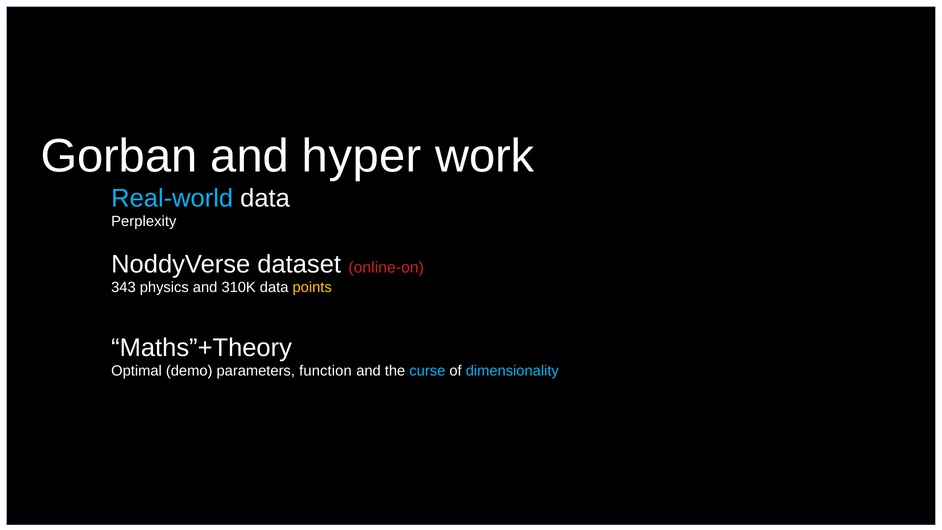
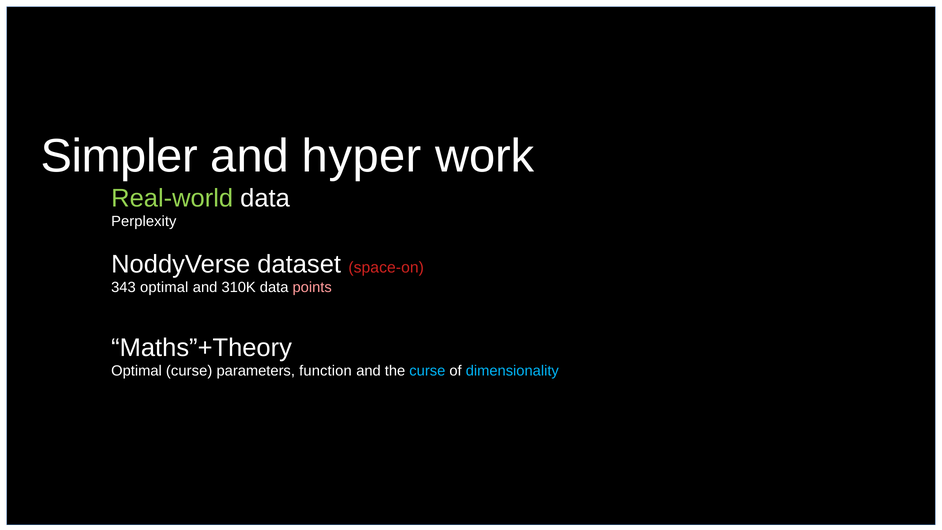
Gorban: Gorban -> Simpler
Real-world colour: light blue -> light green
online-on: online-on -> space-on
343 physics: physics -> optimal
points colour: yellow -> pink
Optimal demo: demo -> curse
